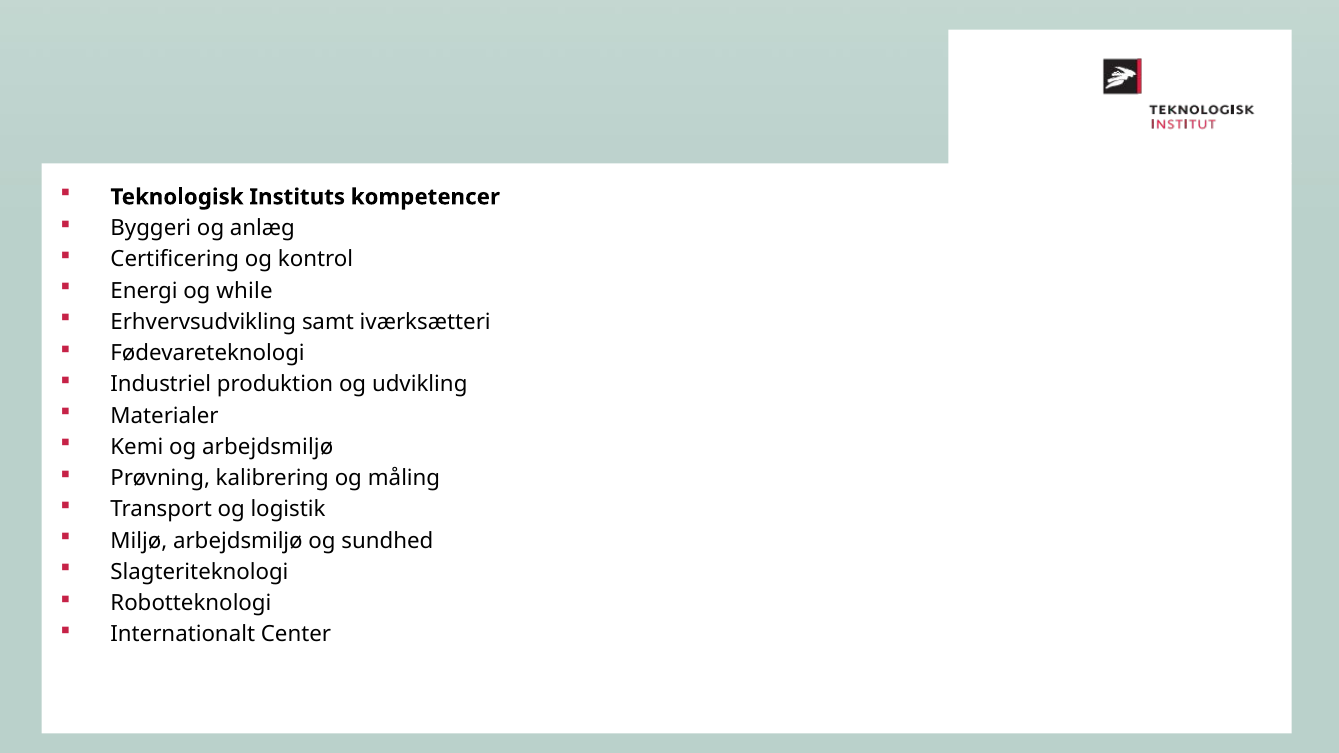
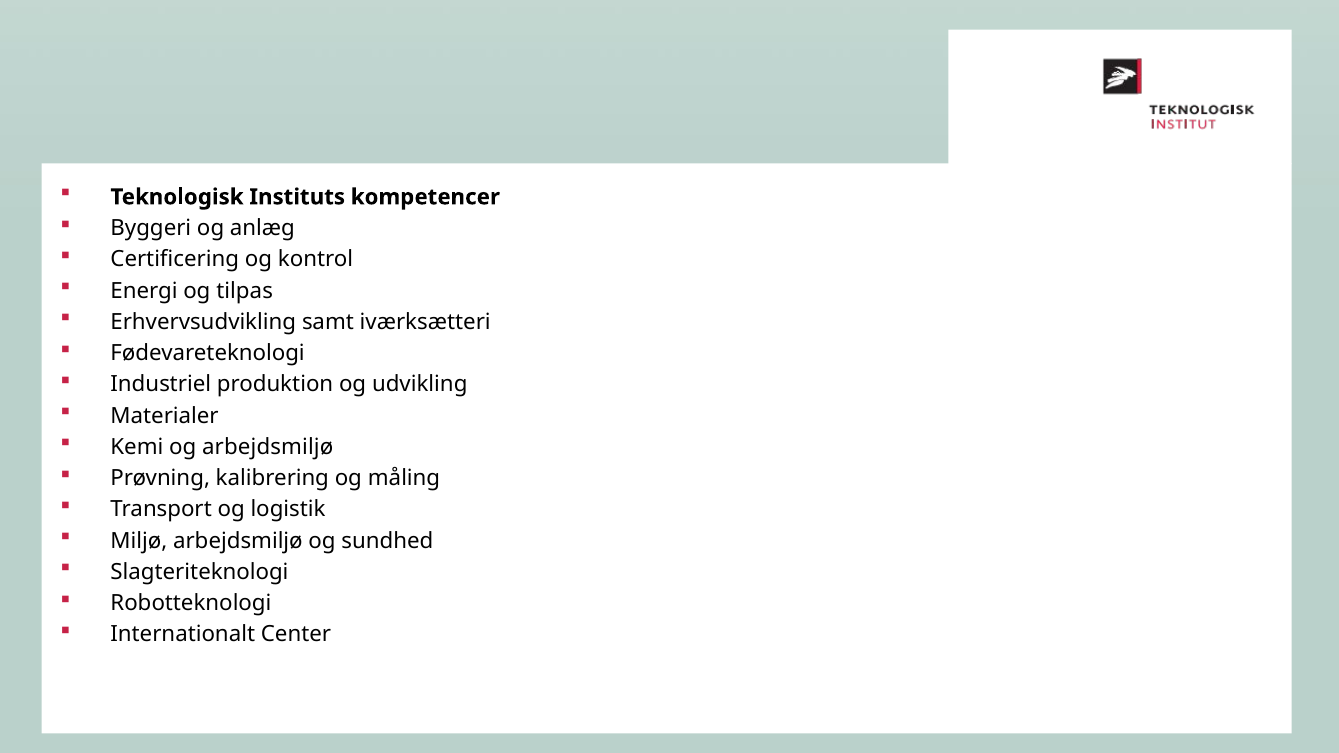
while: while -> tilpas
